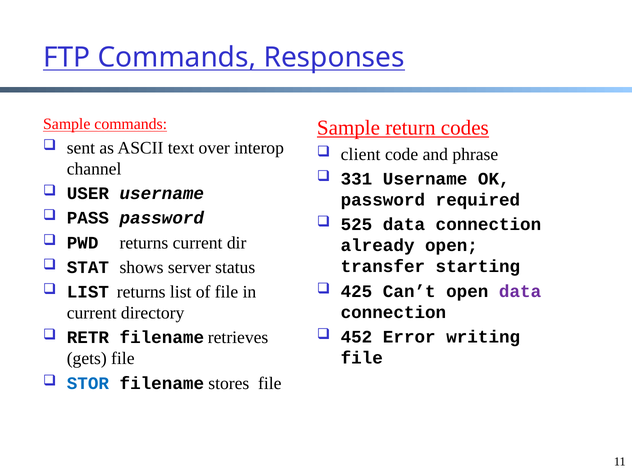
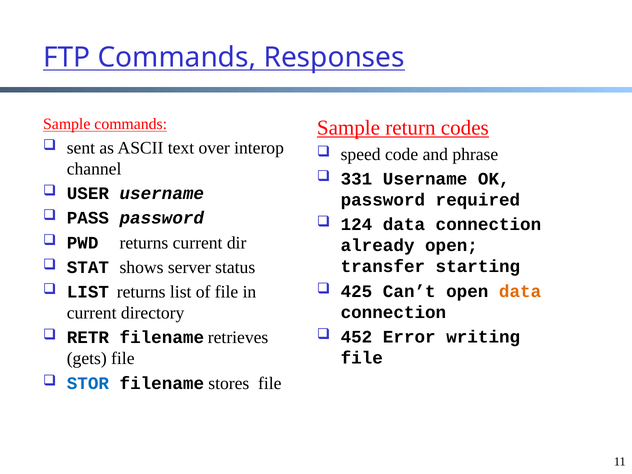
client: client -> speed
525: 525 -> 124
data at (520, 291) colour: purple -> orange
